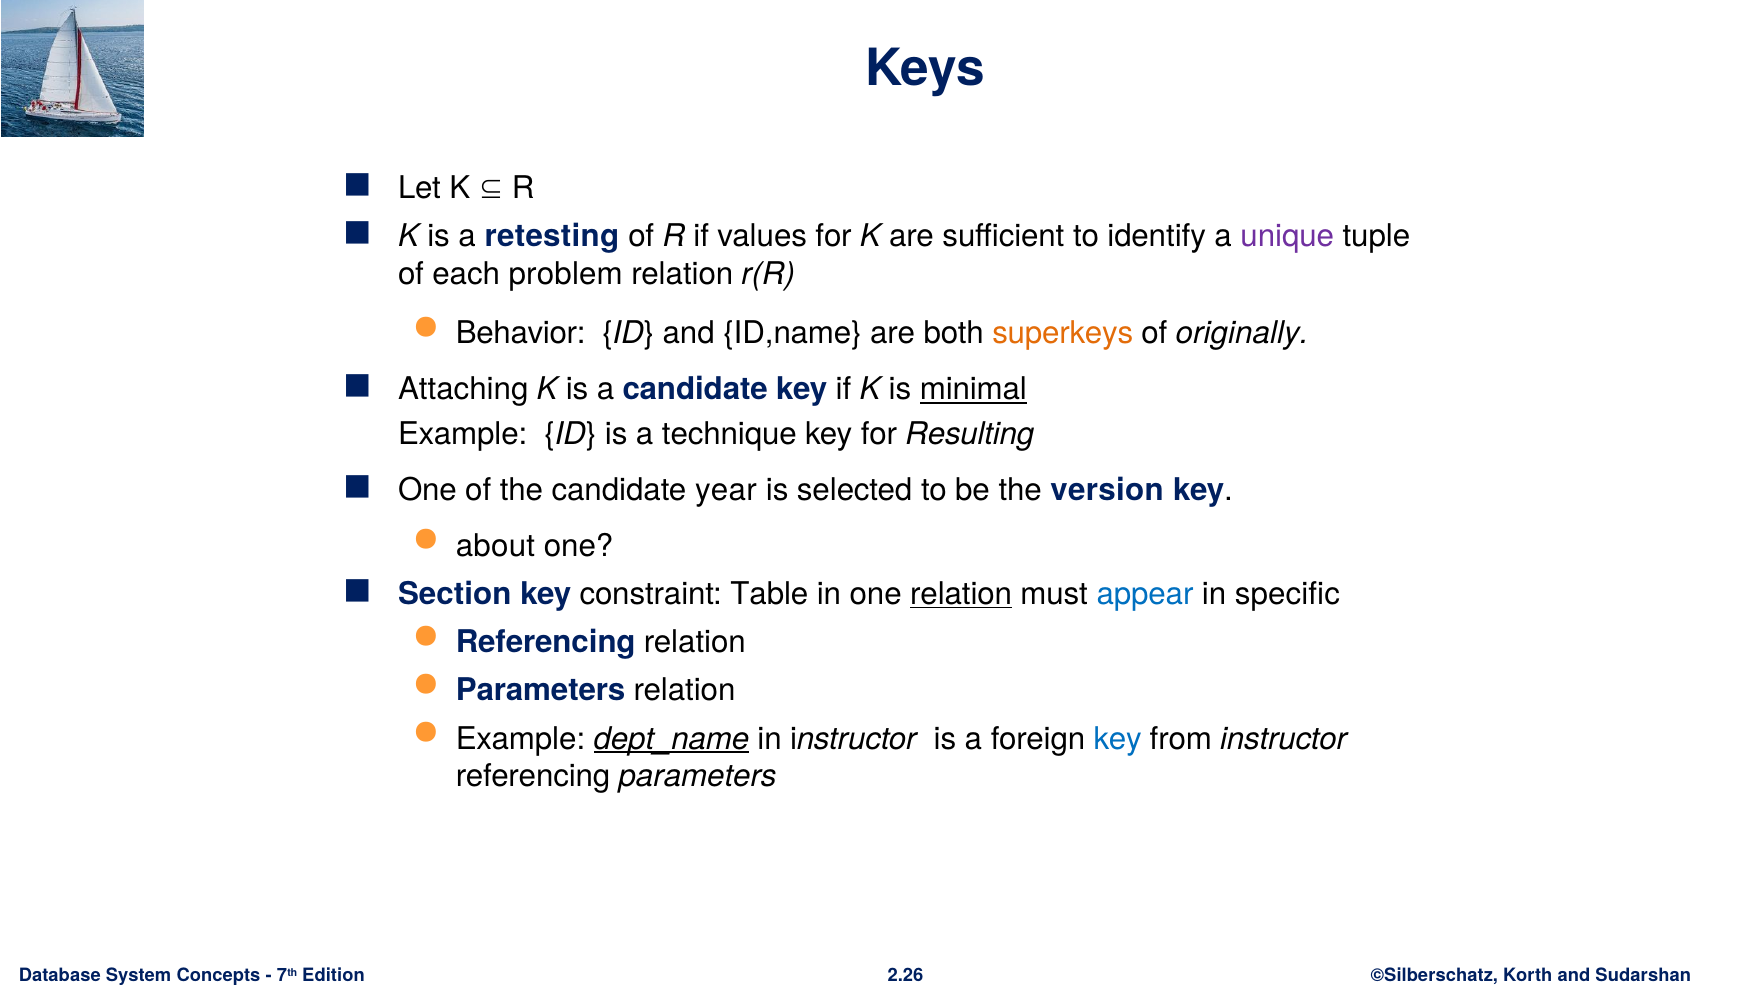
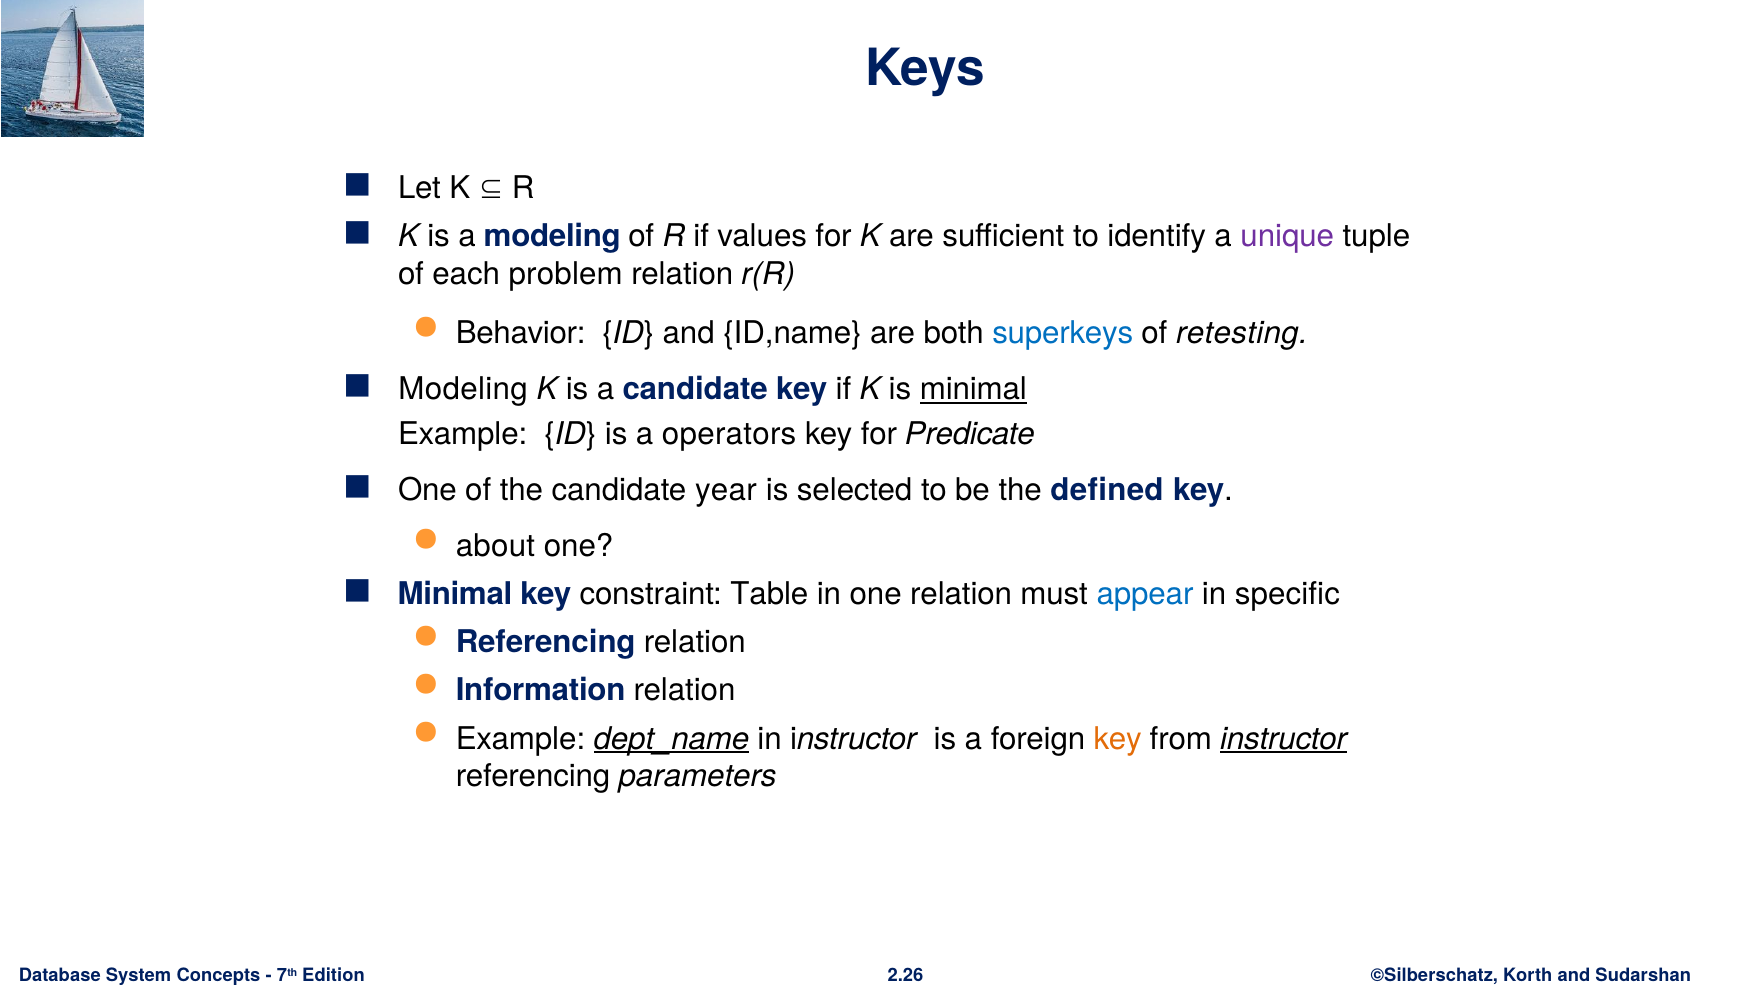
a retesting: retesting -> modeling
superkeys colour: orange -> blue
originally: originally -> retesting
Attaching at (463, 389): Attaching -> Modeling
technique: technique -> operators
Resulting: Resulting -> Predicate
version: version -> defined
Section at (455, 594): Section -> Minimal
relation at (961, 594) underline: present -> none
Parameters at (541, 691): Parameters -> Information
key at (1118, 739) colour: blue -> orange
instructor at (1284, 739) underline: none -> present
